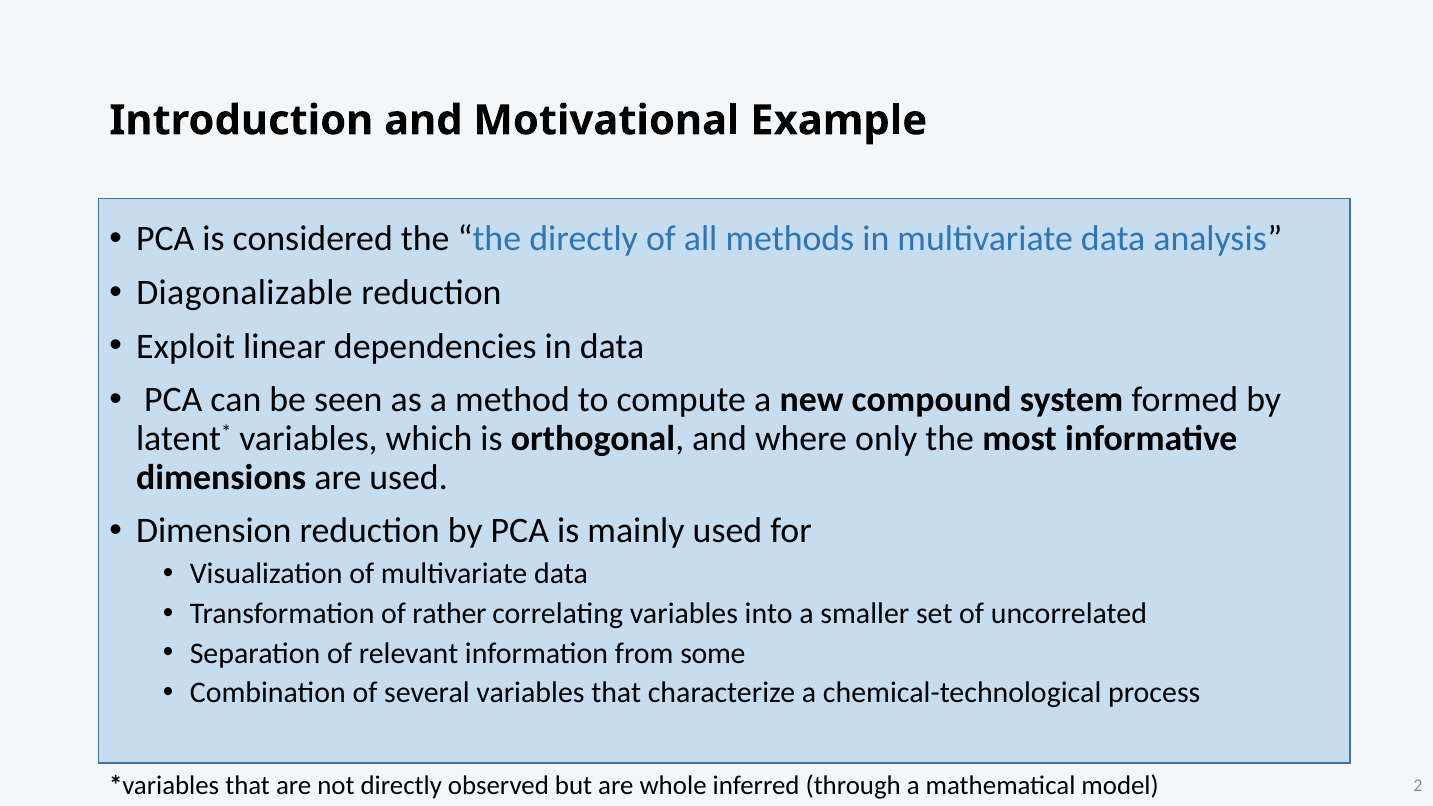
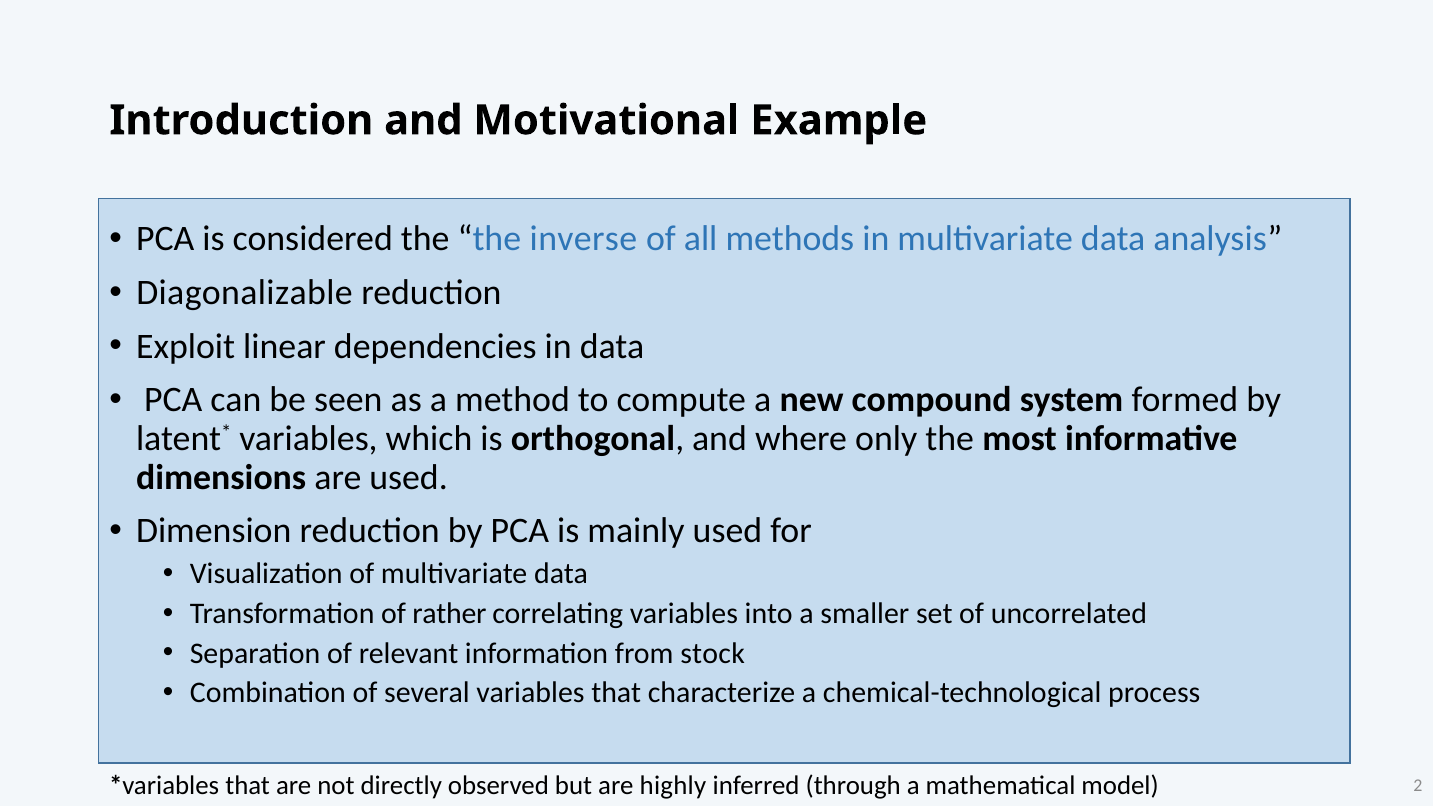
the directly: directly -> inverse
some: some -> stock
whole: whole -> highly
